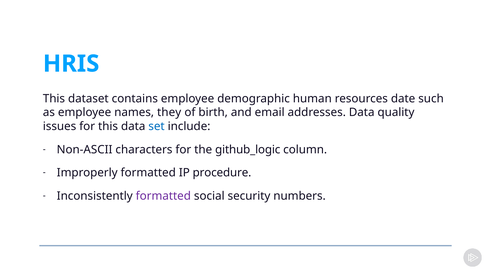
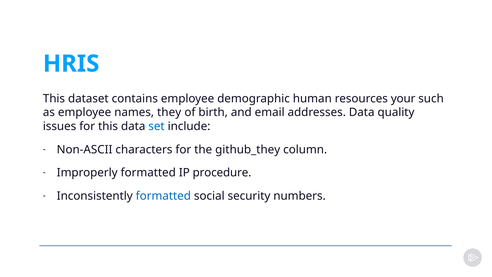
date: date -> your
github_logic: github_logic -> github_they
formatted at (163, 196) colour: purple -> blue
